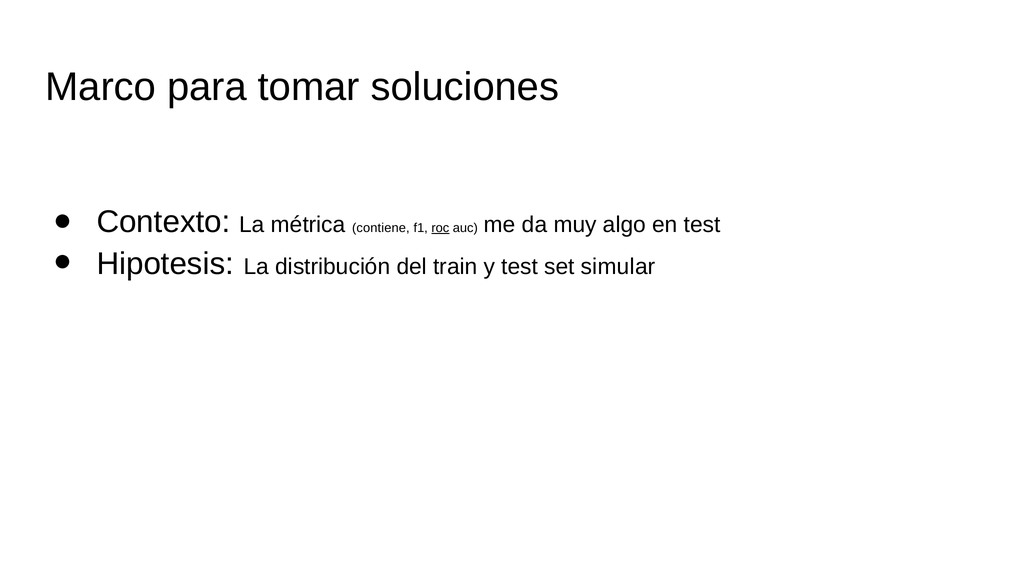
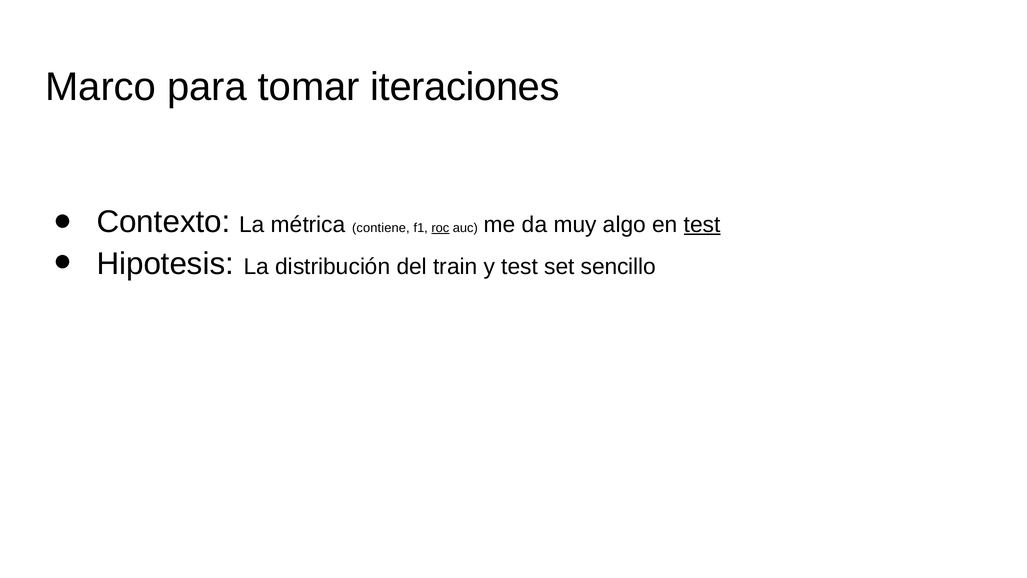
soluciones: soluciones -> iteraciones
test at (702, 224) underline: none -> present
simular: simular -> sencillo
